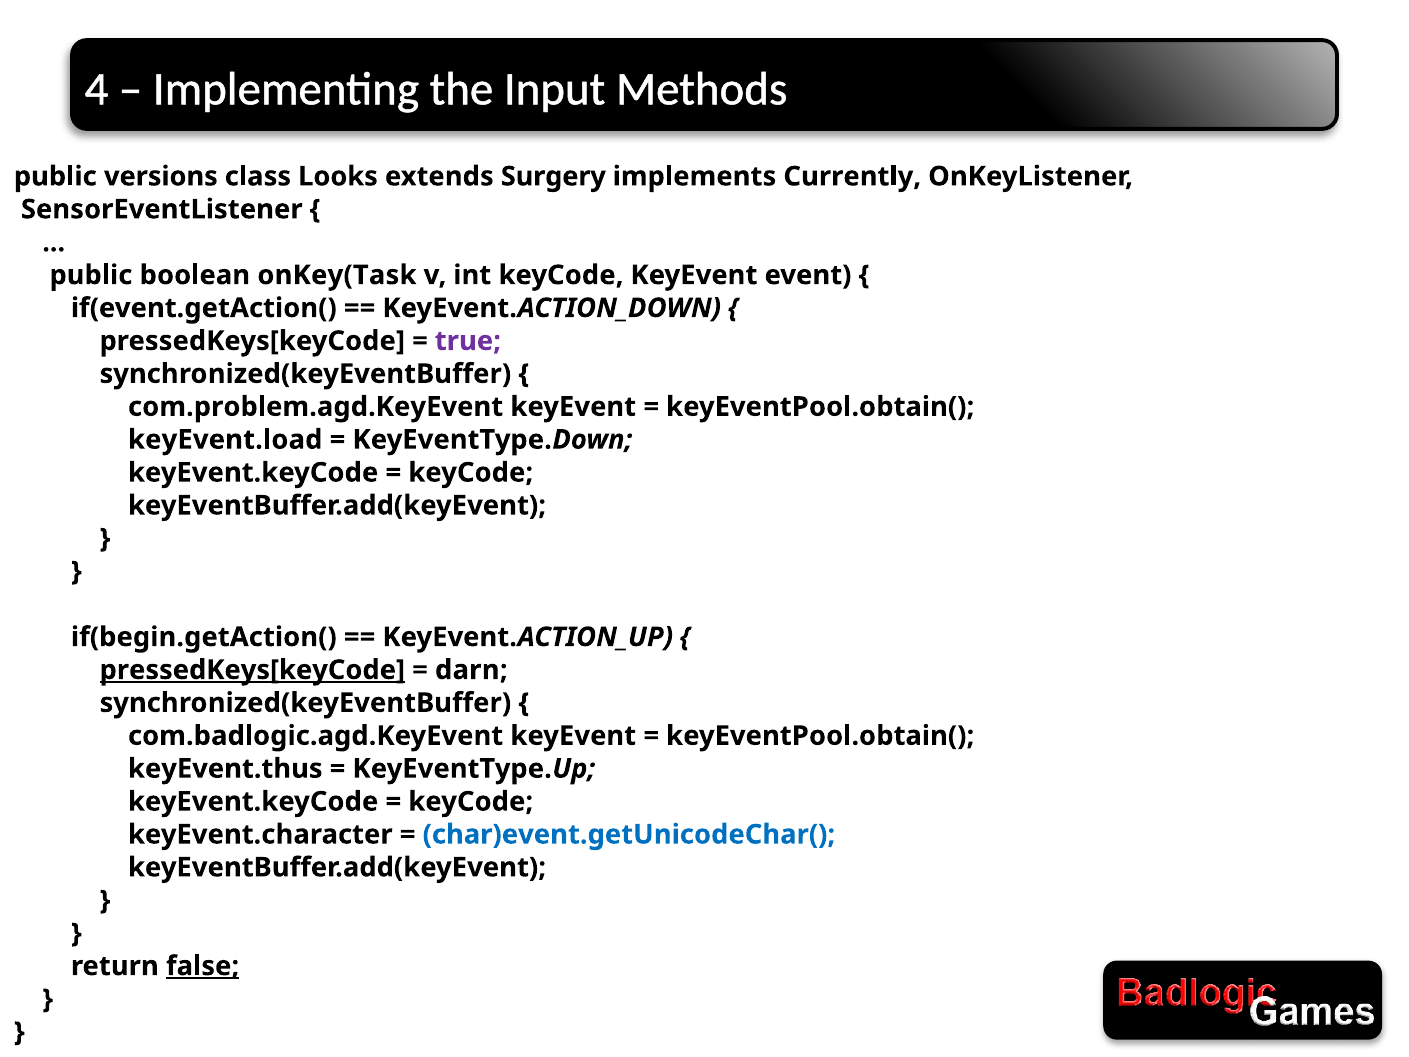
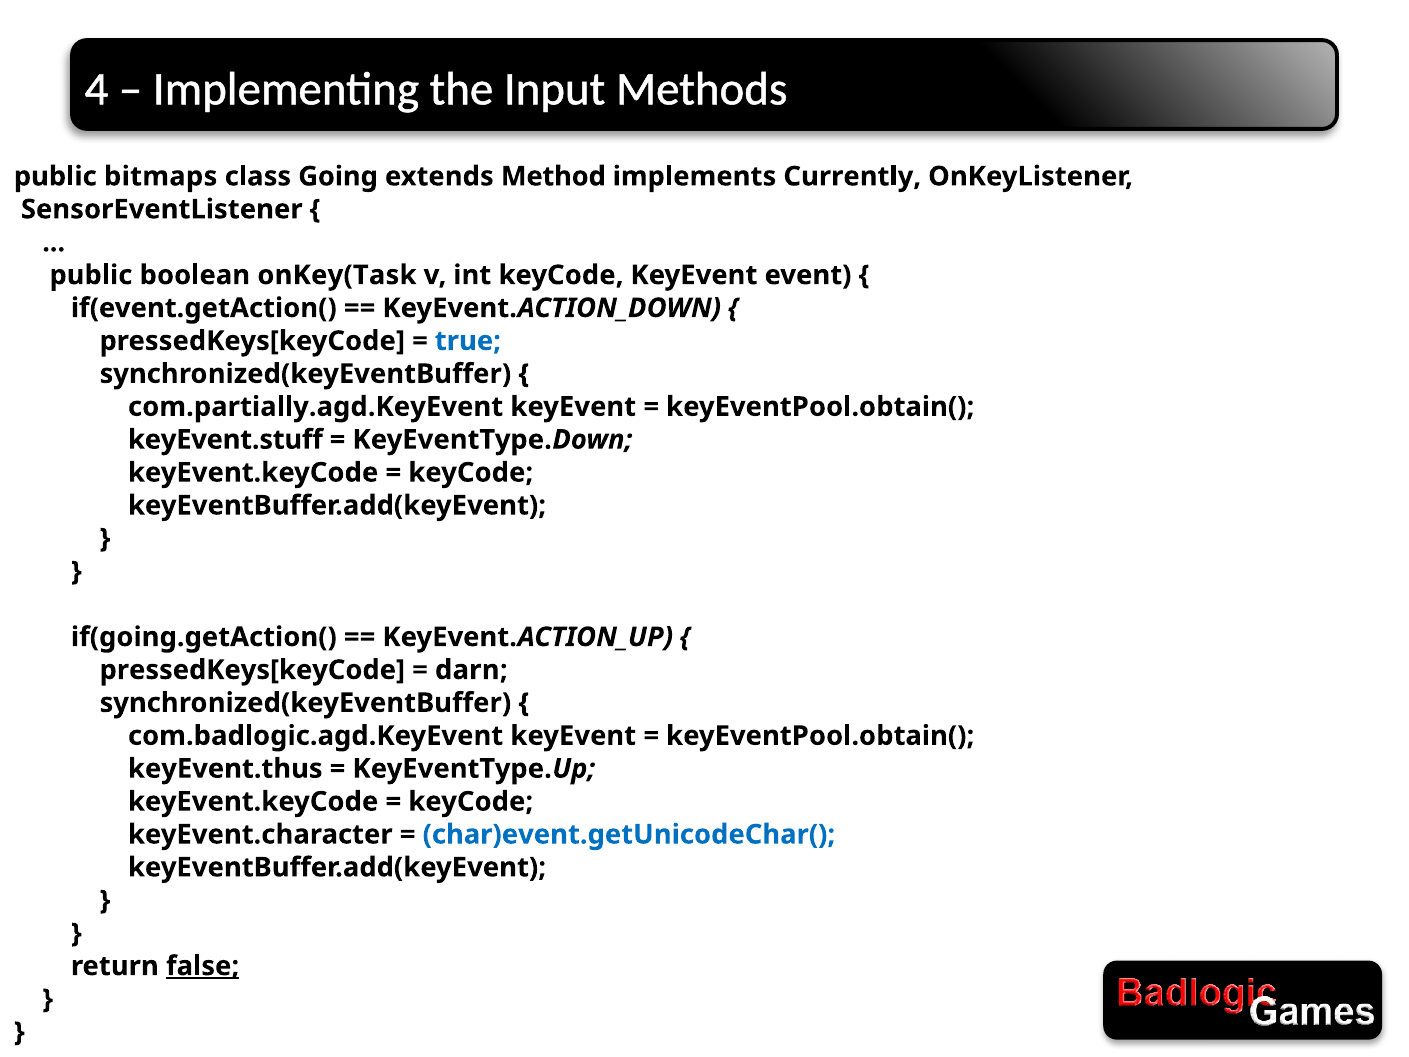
versions: versions -> bitmaps
Looks: Looks -> Going
Surgery: Surgery -> Method
true colour: purple -> blue
com.problem.agd.KeyEvent: com.problem.agd.KeyEvent -> com.partially.agd.KeyEvent
keyEvent.load: keyEvent.load -> keyEvent.stuff
if(begin.getAction(: if(begin.getAction( -> if(going.getAction(
pressedKeys[keyCode at (252, 670) underline: present -> none
